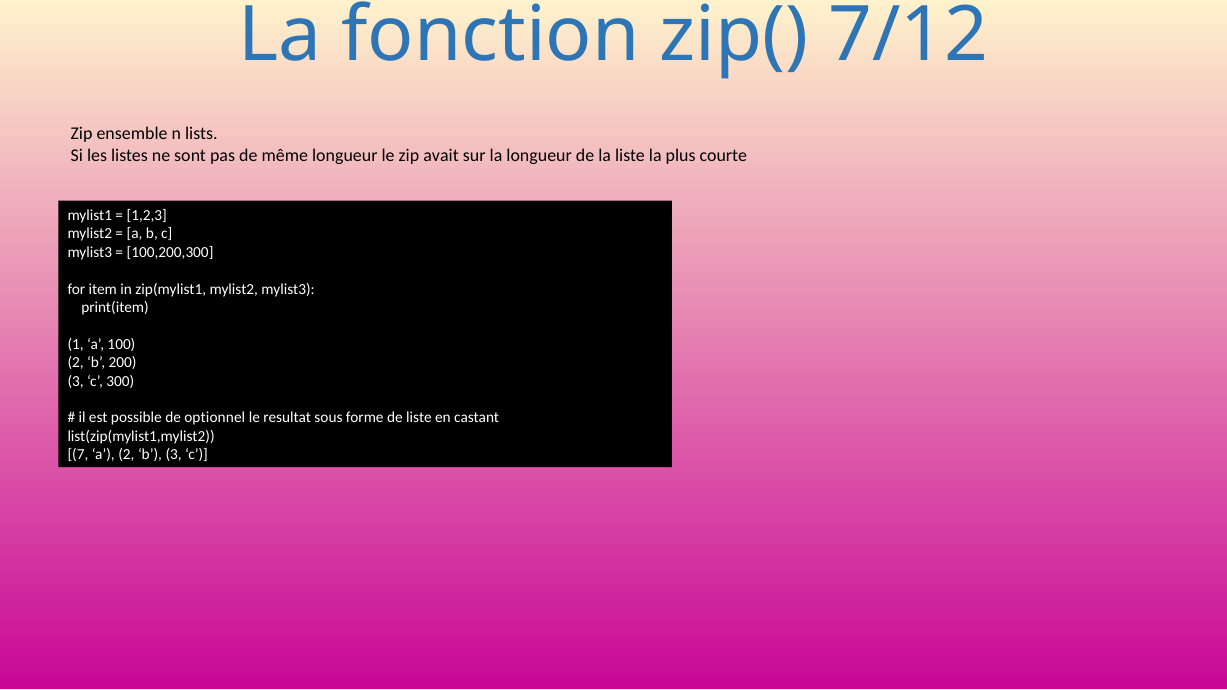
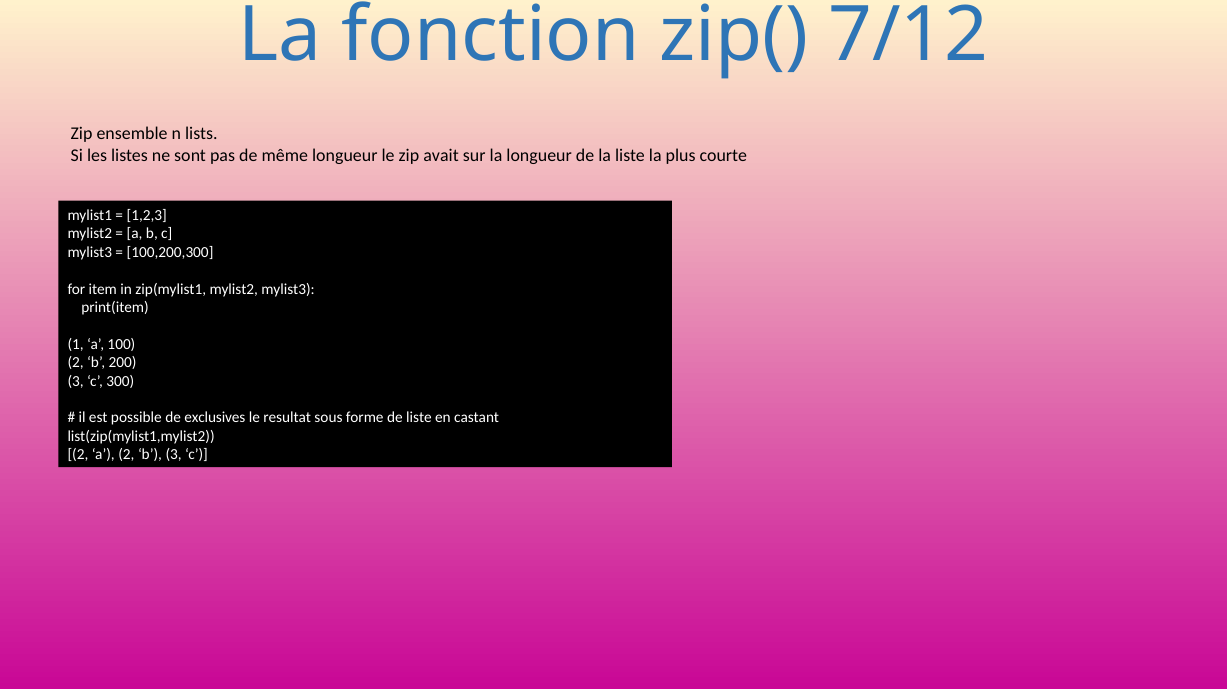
optionnel: optionnel -> exclusives
7 at (78, 455): 7 -> 2
